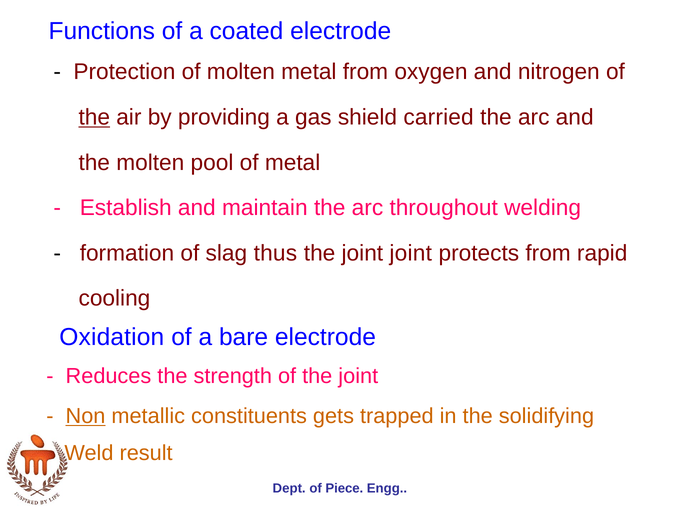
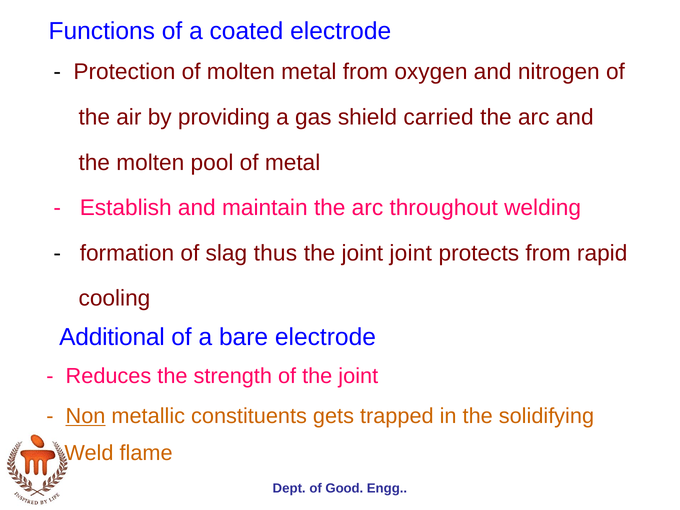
the at (94, 117) underline: present -> none
Oxidation: Oxidation -> Additional
result: result -> flame
Piece: Piece -> Good
